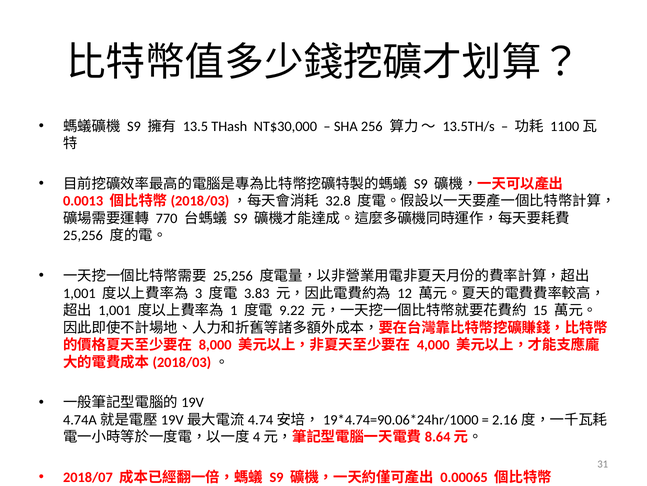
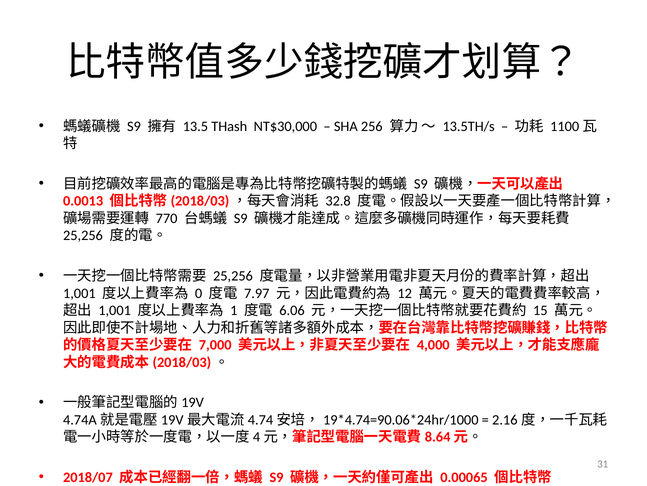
3: 3 -> 0
3.83: 3.83 -> 7.97
9.22: 9.22 -> 6.06
8,000: 8,000 -> 7,000
